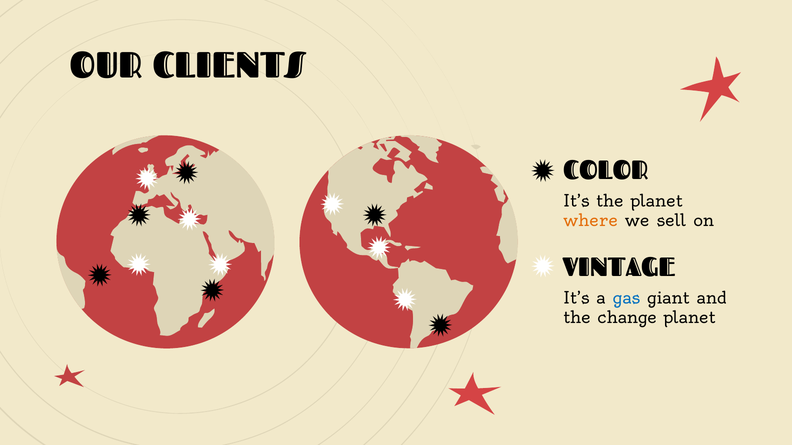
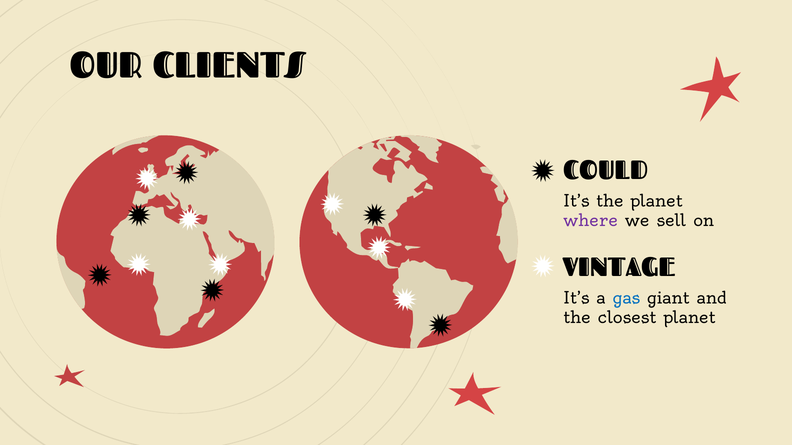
COLOR: COLOR -> COULD
where colour: orange -> purple
change: change -> closest
